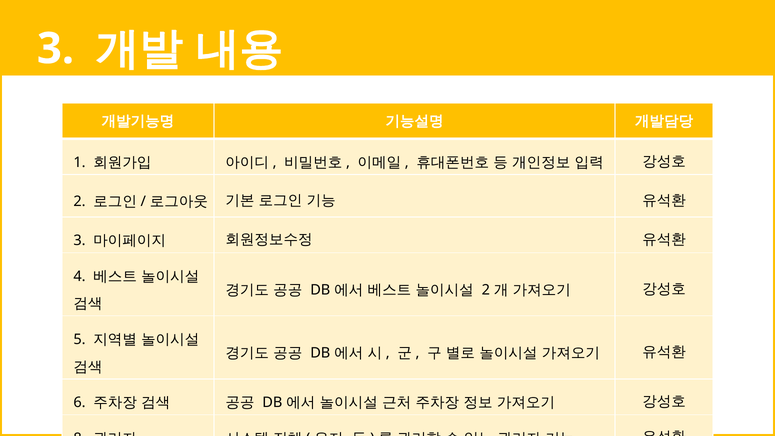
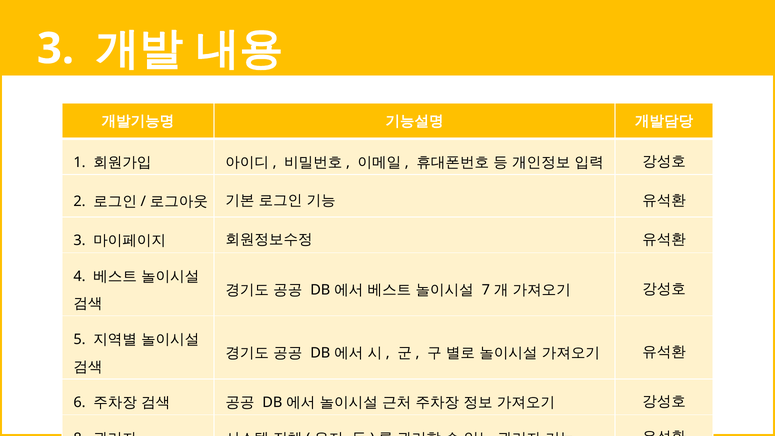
2 at (486, 290): 2 -> 7
